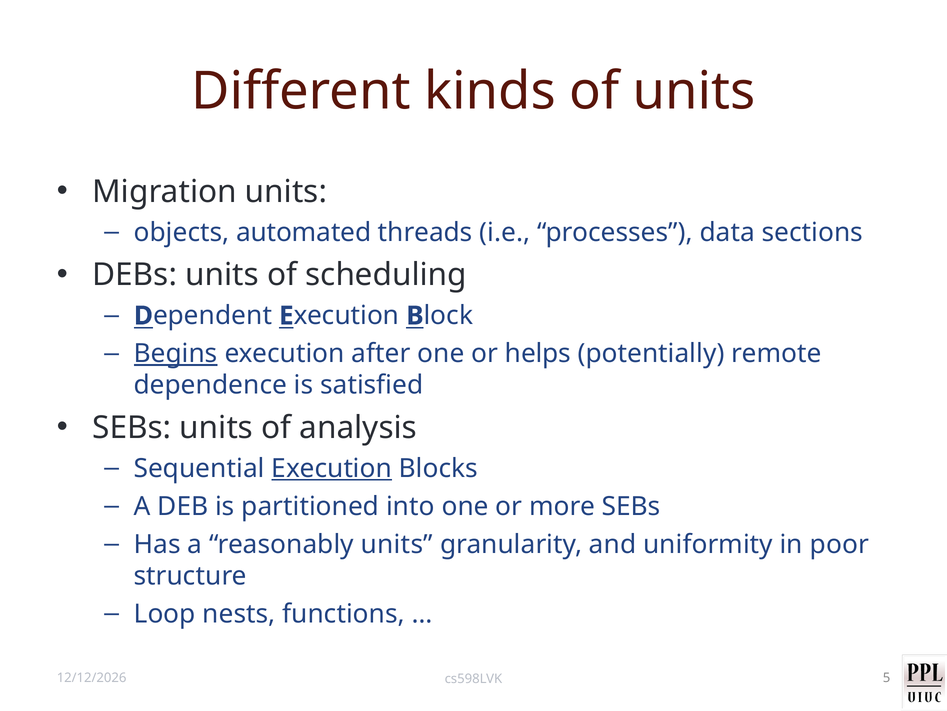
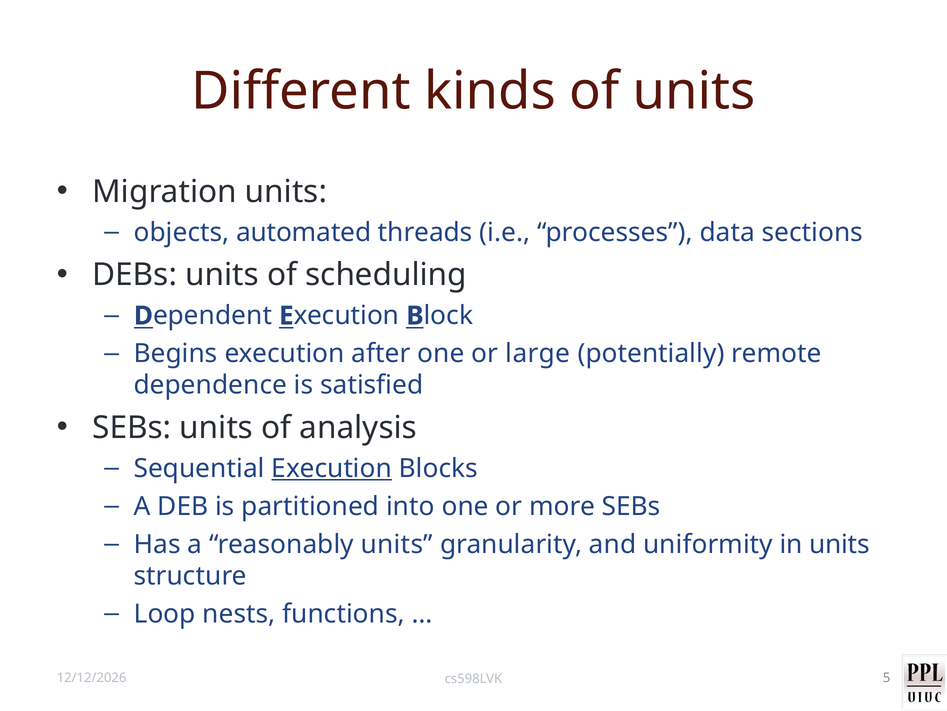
Begins underline: present -> none
helps: helps -> large
in poor: poor -> units
